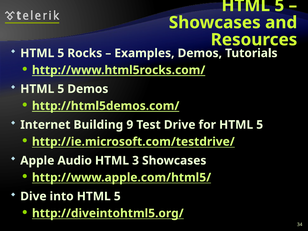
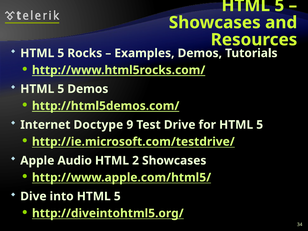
Building: Building -> Doctype
3: 3 -> 2
